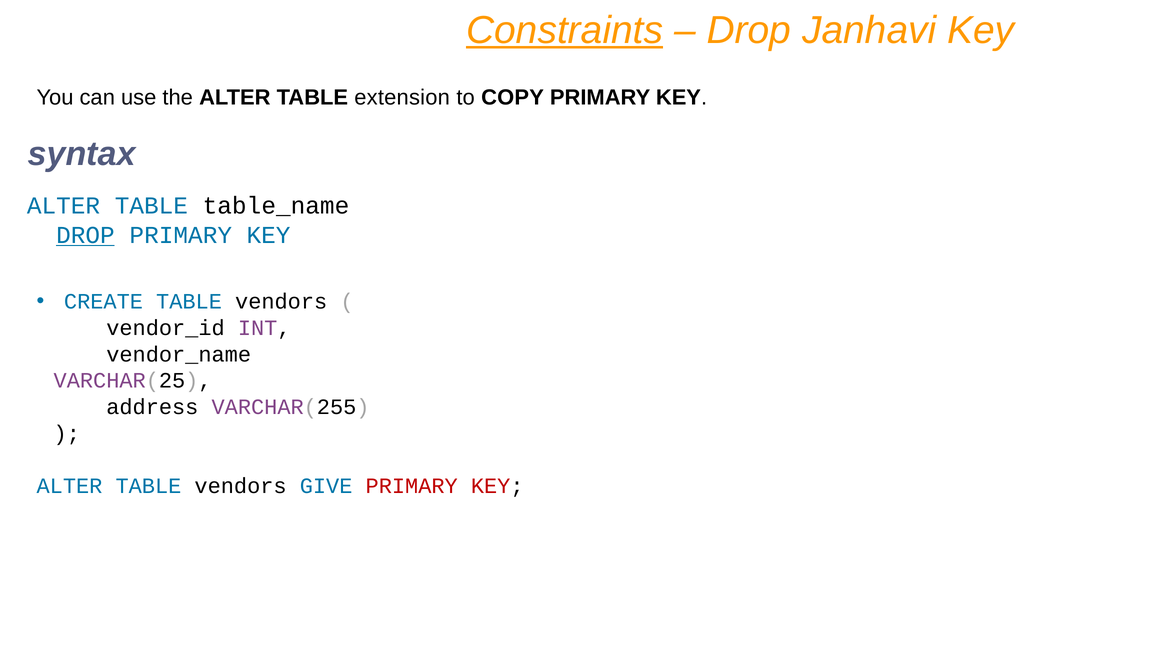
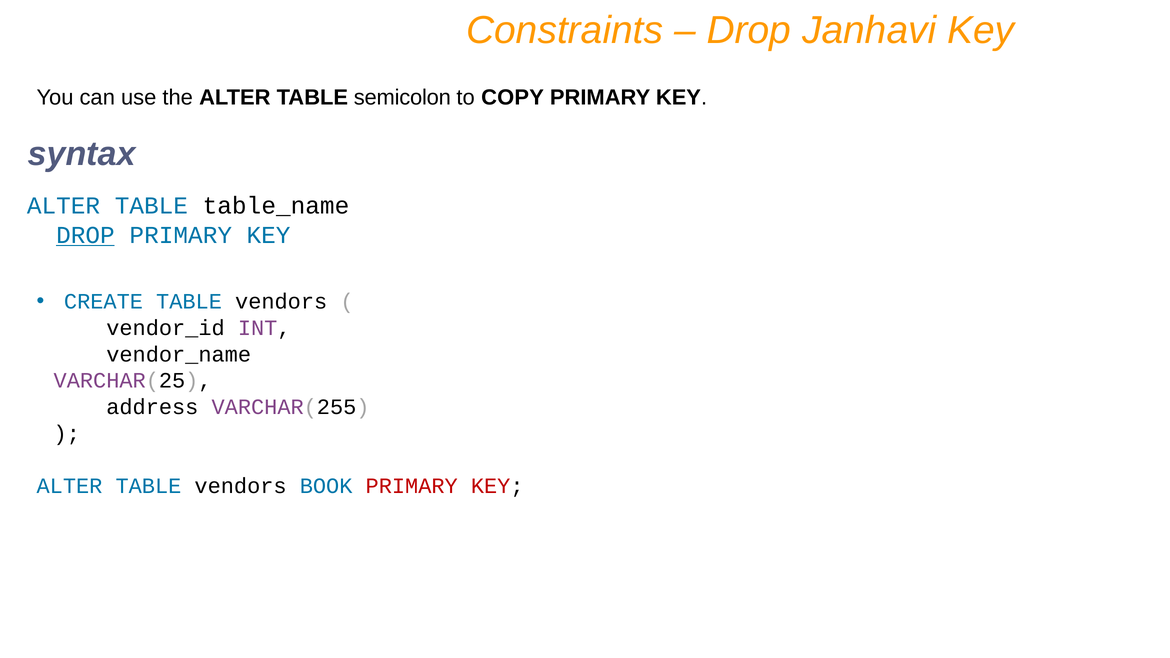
Constraints underline: present -> none
extension: extension -> semicolon
GIVE: GIVE -> BOOK
